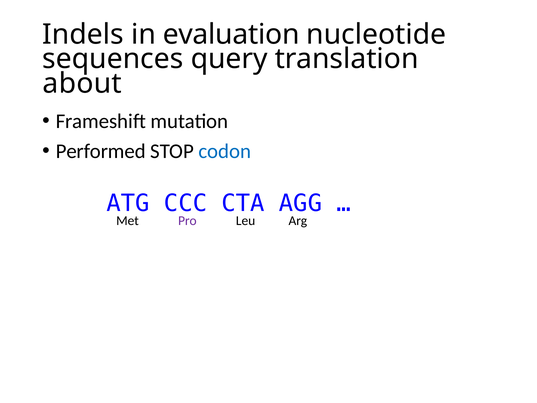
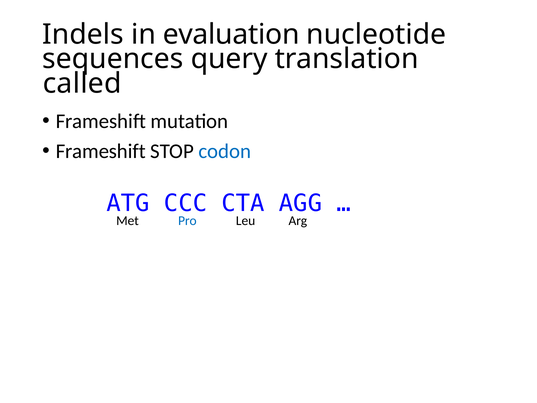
about: about -> called
Performed at (101, 151): Performed -> Frameshift
Pro colour: purple -> blue
